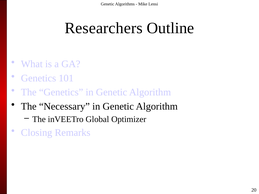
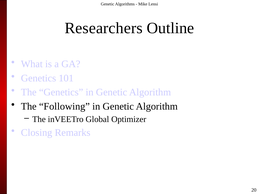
Necessary: Necessary -> Following
